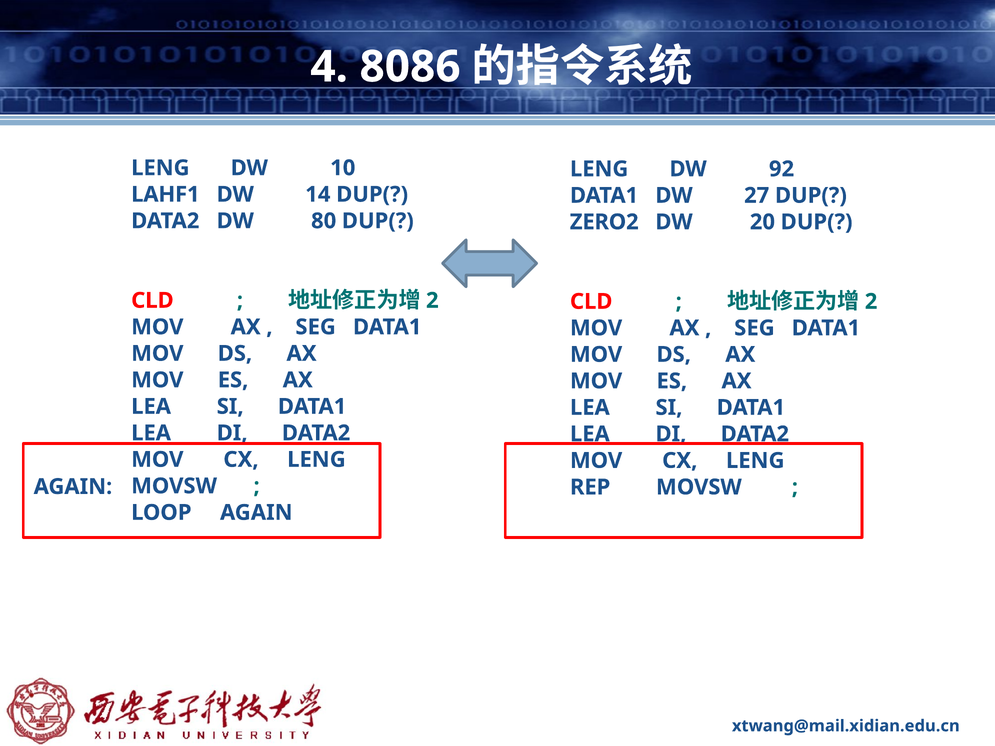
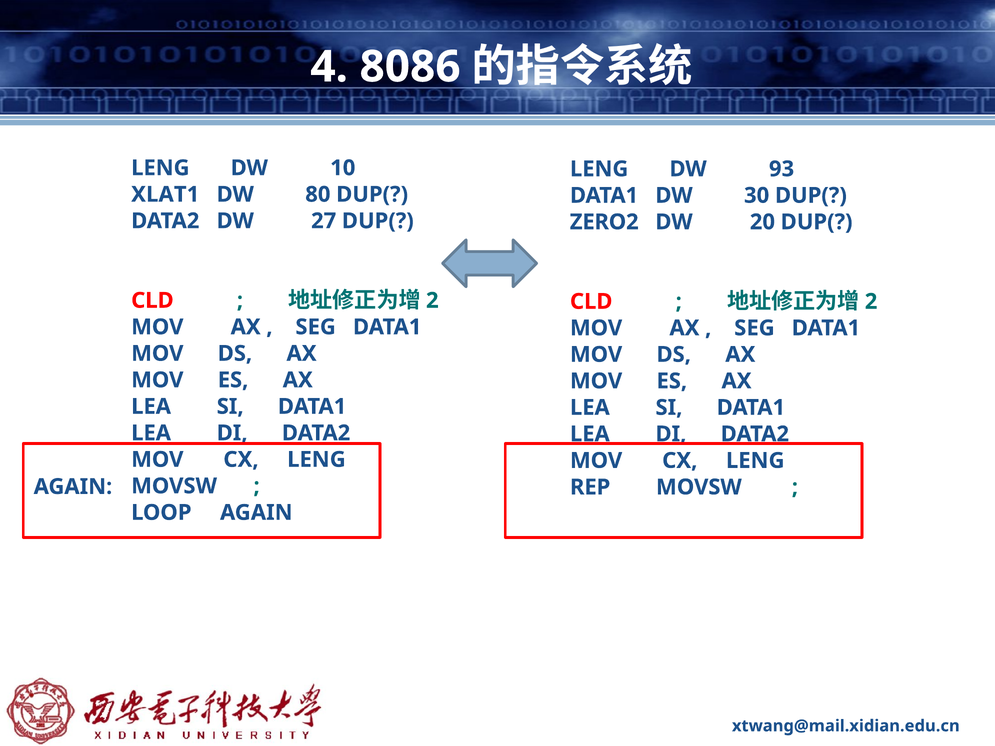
92: 92 -> 93
LAHF1: LAHF1 -> XLAT1
14: 14 -> 80
27: 27 -> 30
80: 80 -> 27
